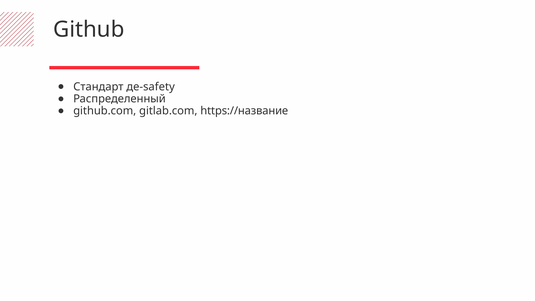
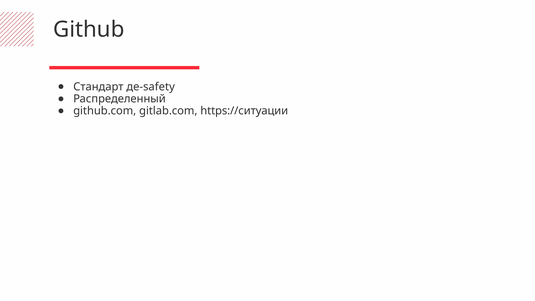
https://название: https://название -> https://ситуации
